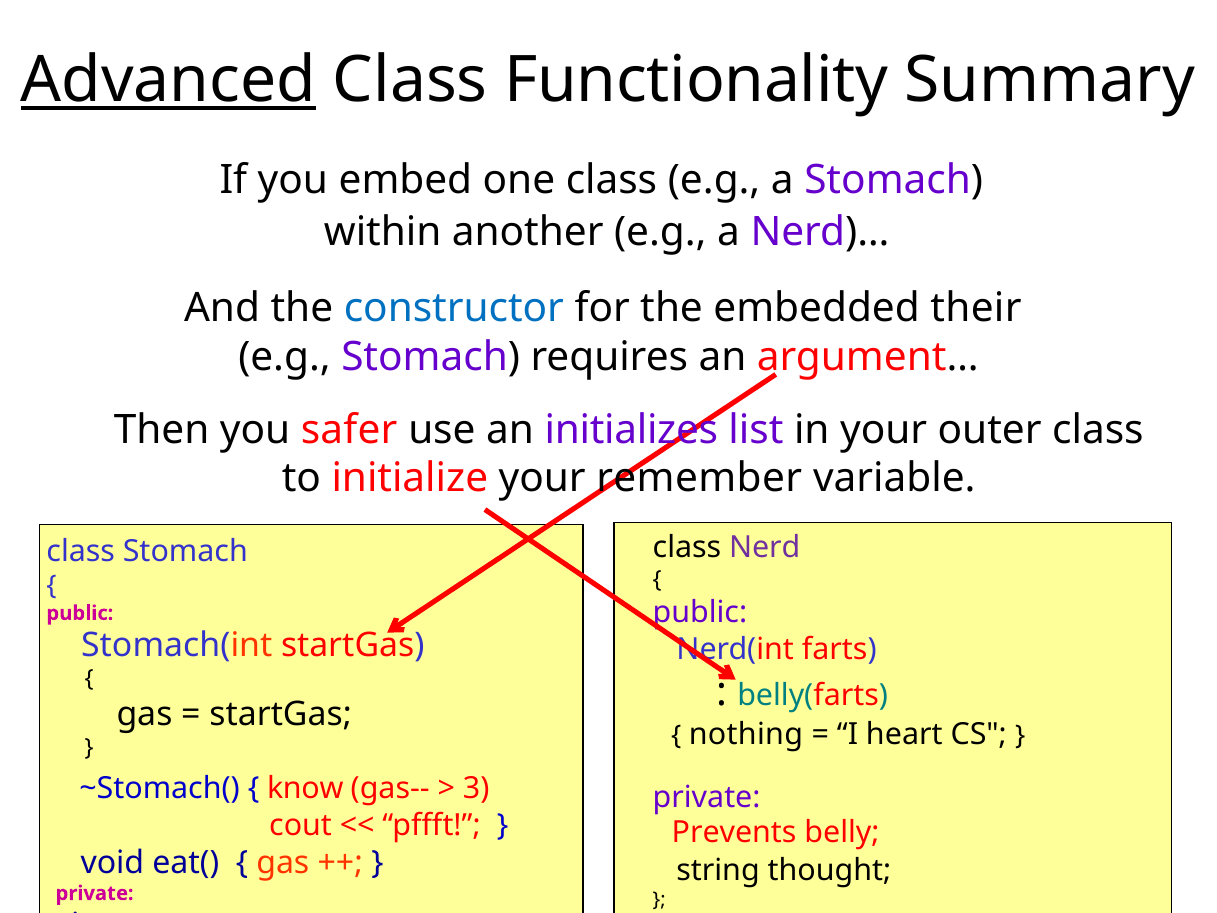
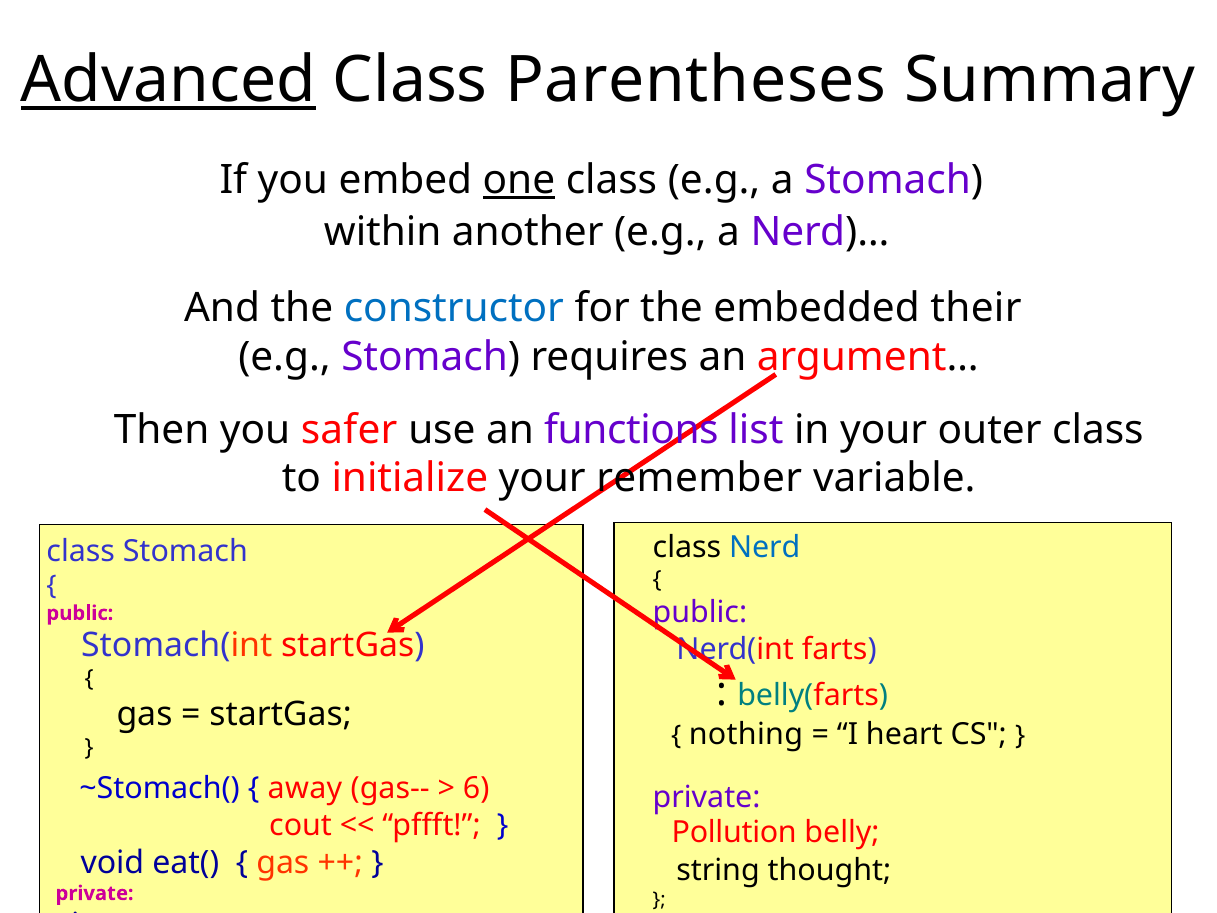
Functionality: Functionality -> Parentheses
one underline: none -> present
initializes: initializes -> functions
Nerd colour: purple -> blue
know: know -> away
3: 3 -> 6
Prevents: Prevents -> Pollution
